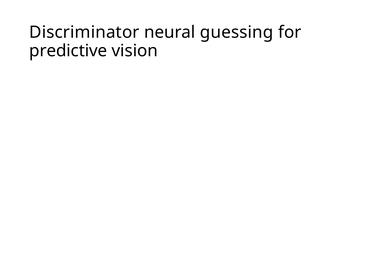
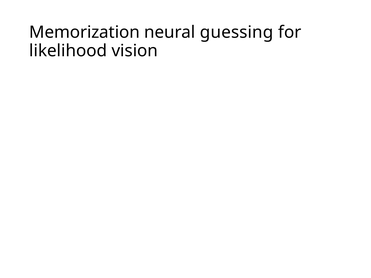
Discriminator: Discriminator -> Memorization
predictive: predictive -> likelihood
